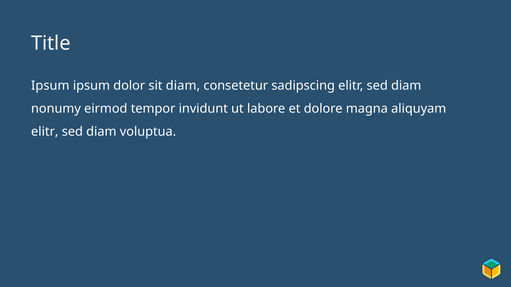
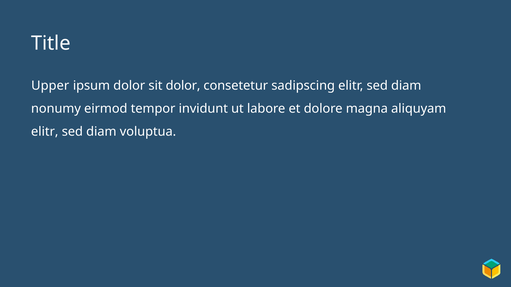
Ipsum at (50, 86): Ipsum -> Upper
sit diam: diam -> dolor
